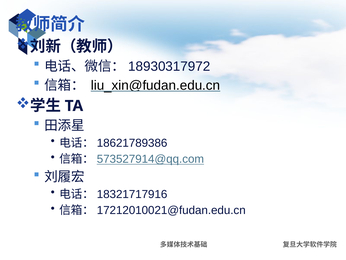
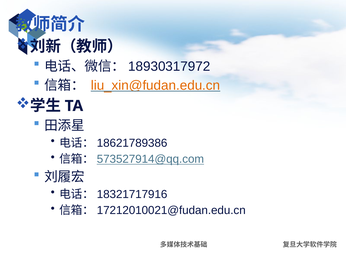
liu_xin@fudan.edu.cn colour: black -> orange
